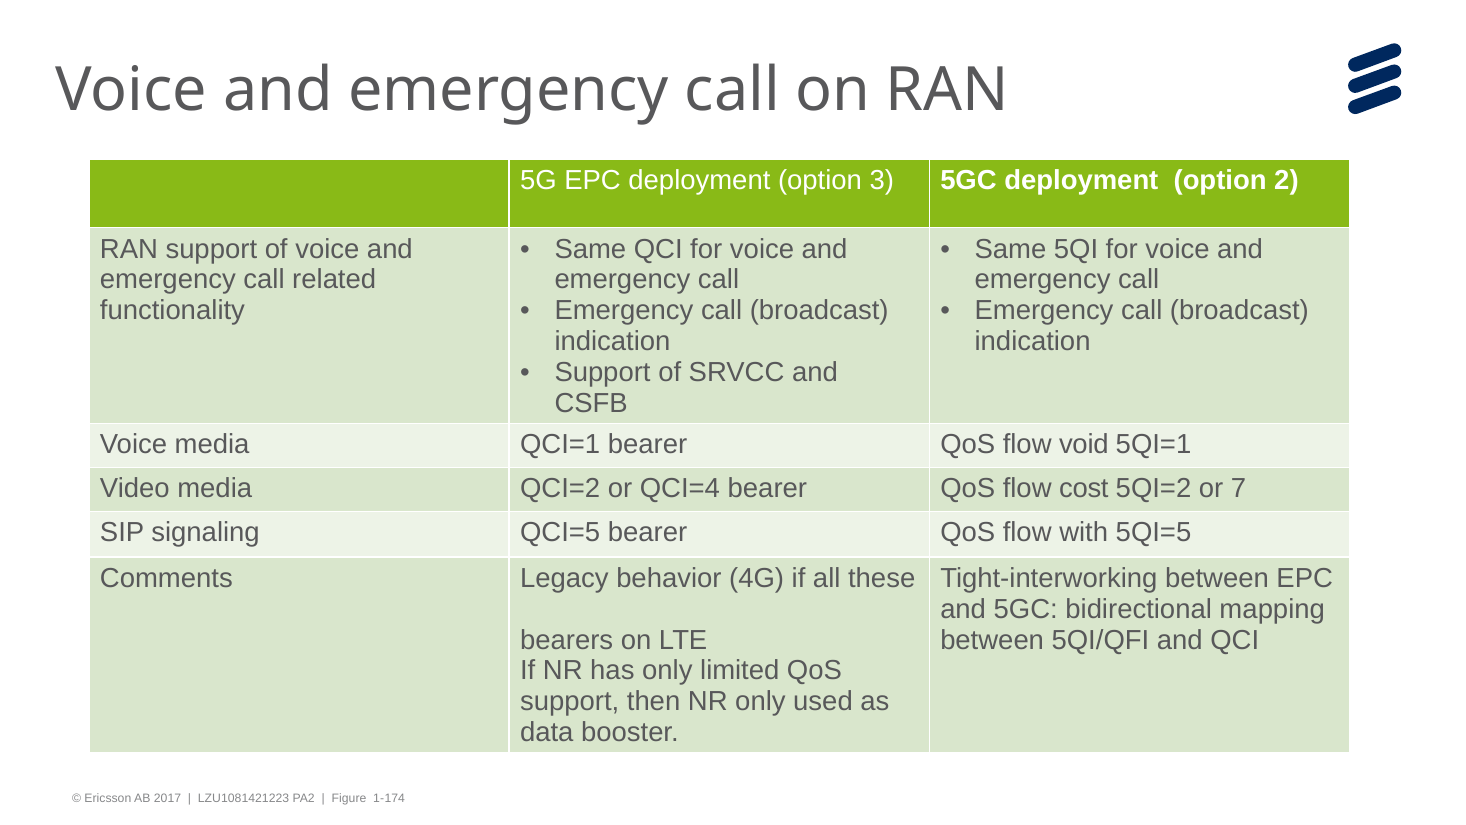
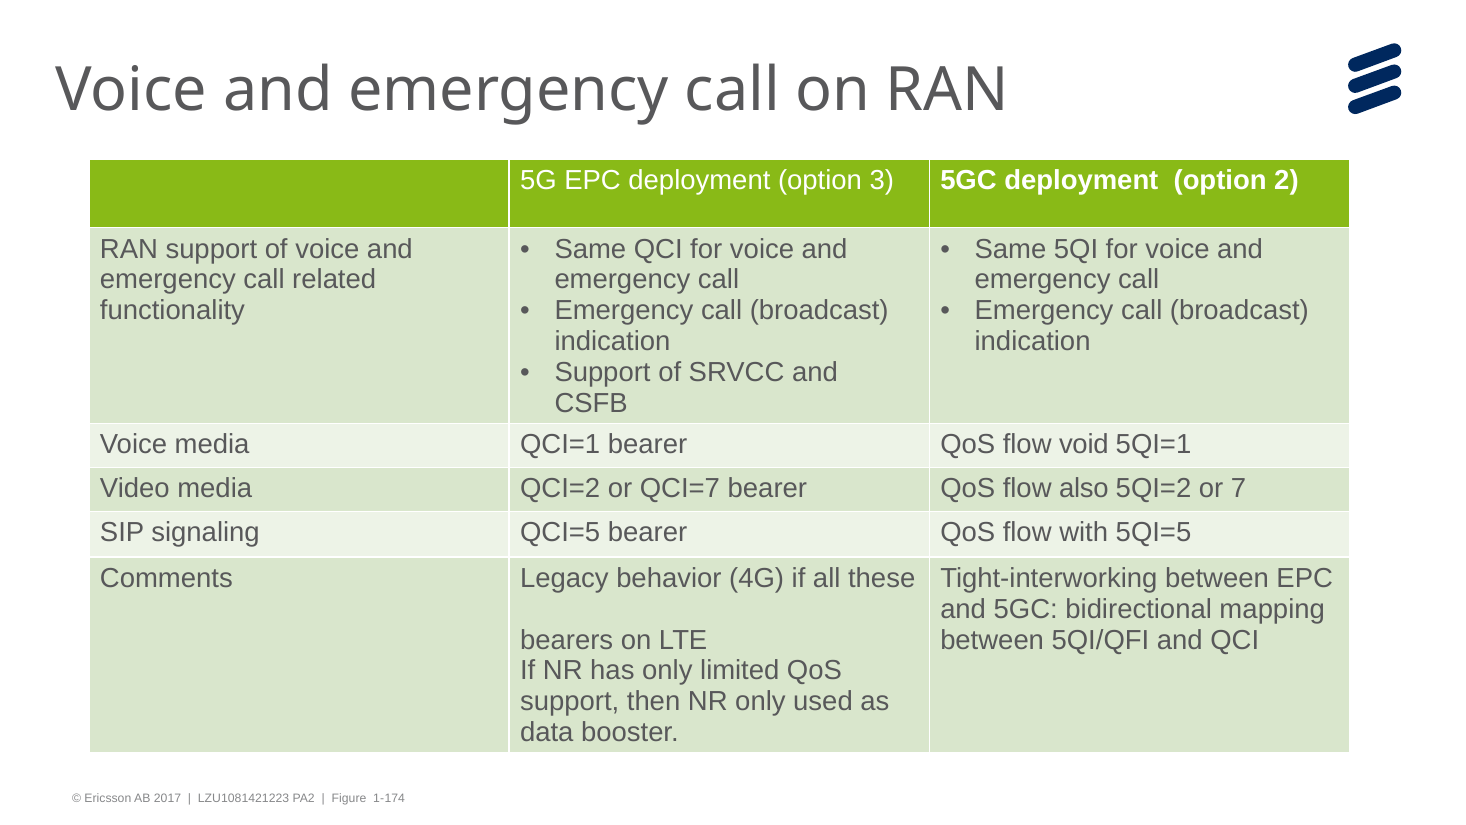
QCI=4: QCI=4 -> QCI=7
cost: cost -> also
